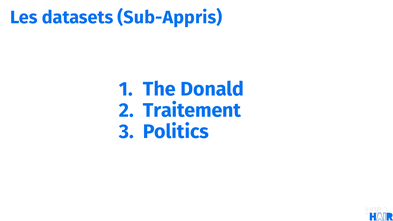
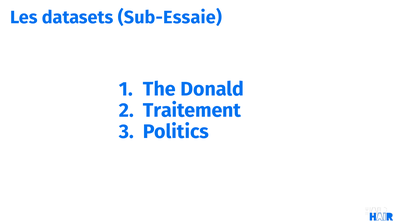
Sub-Appris: Sub-Appris -> Sub-Essaie
